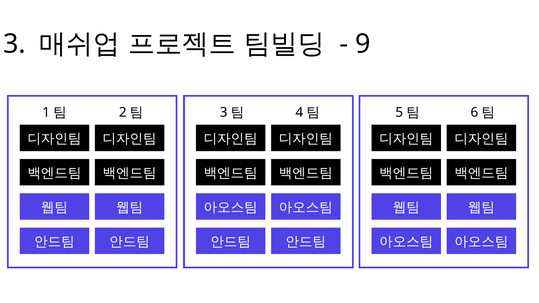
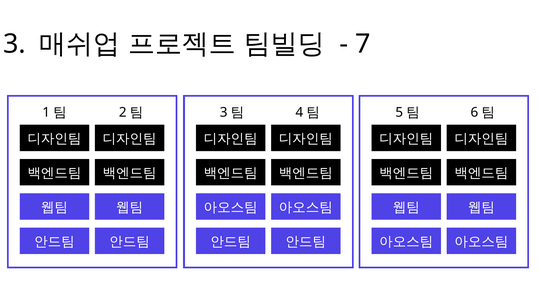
9: 9 -> 7
